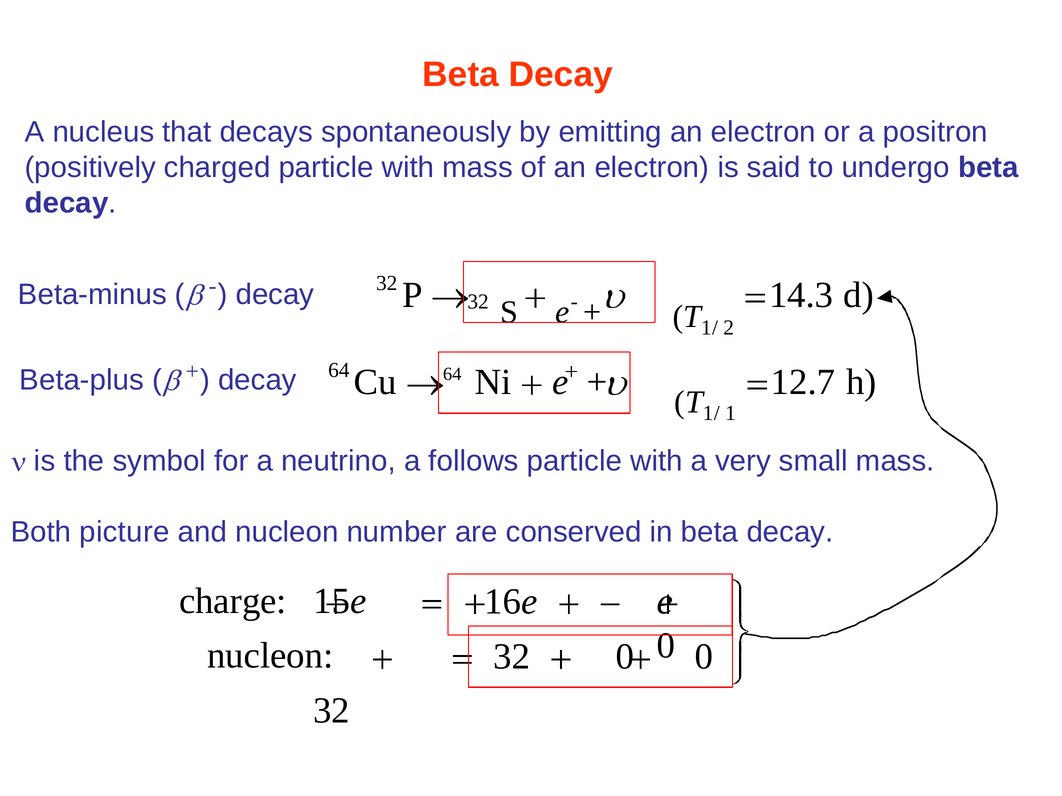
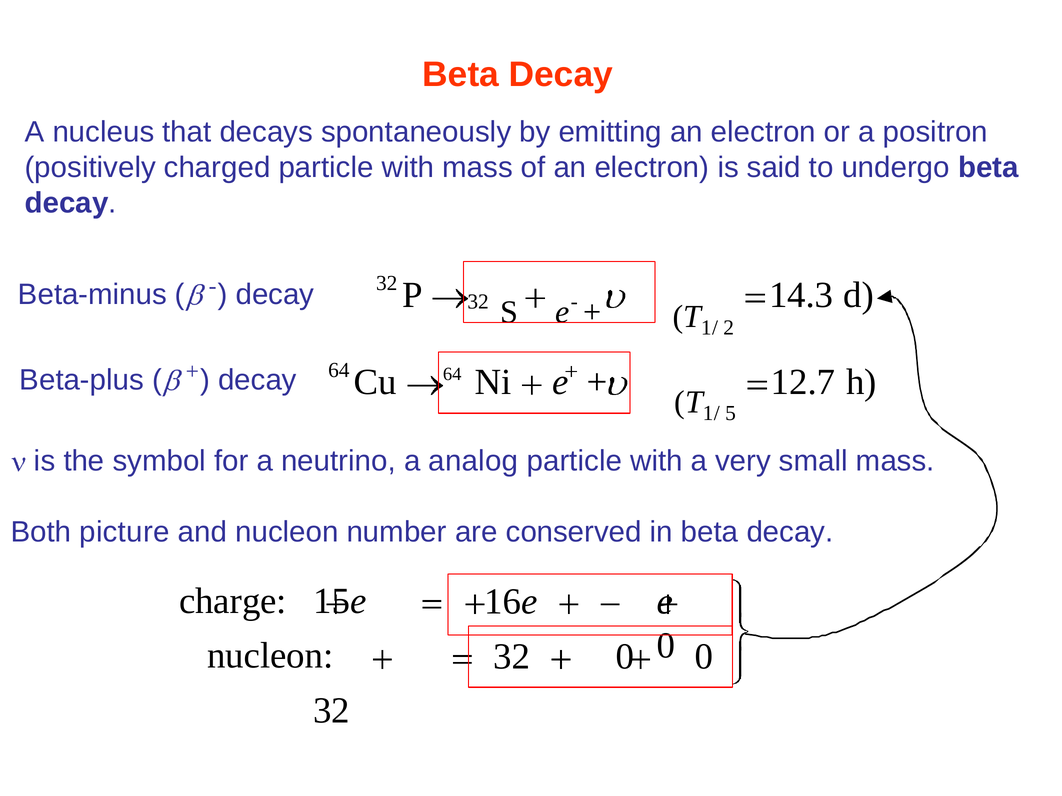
1: 1 -> 5
follows: follows -> analog
